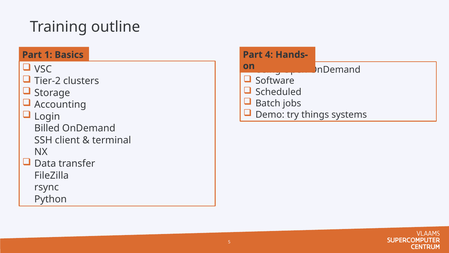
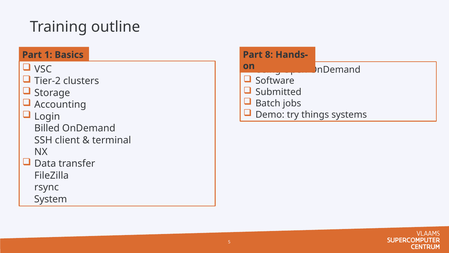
4: 4 -> 8
Scheduled: Scheduled -> Submitted
Python: Python -> System
